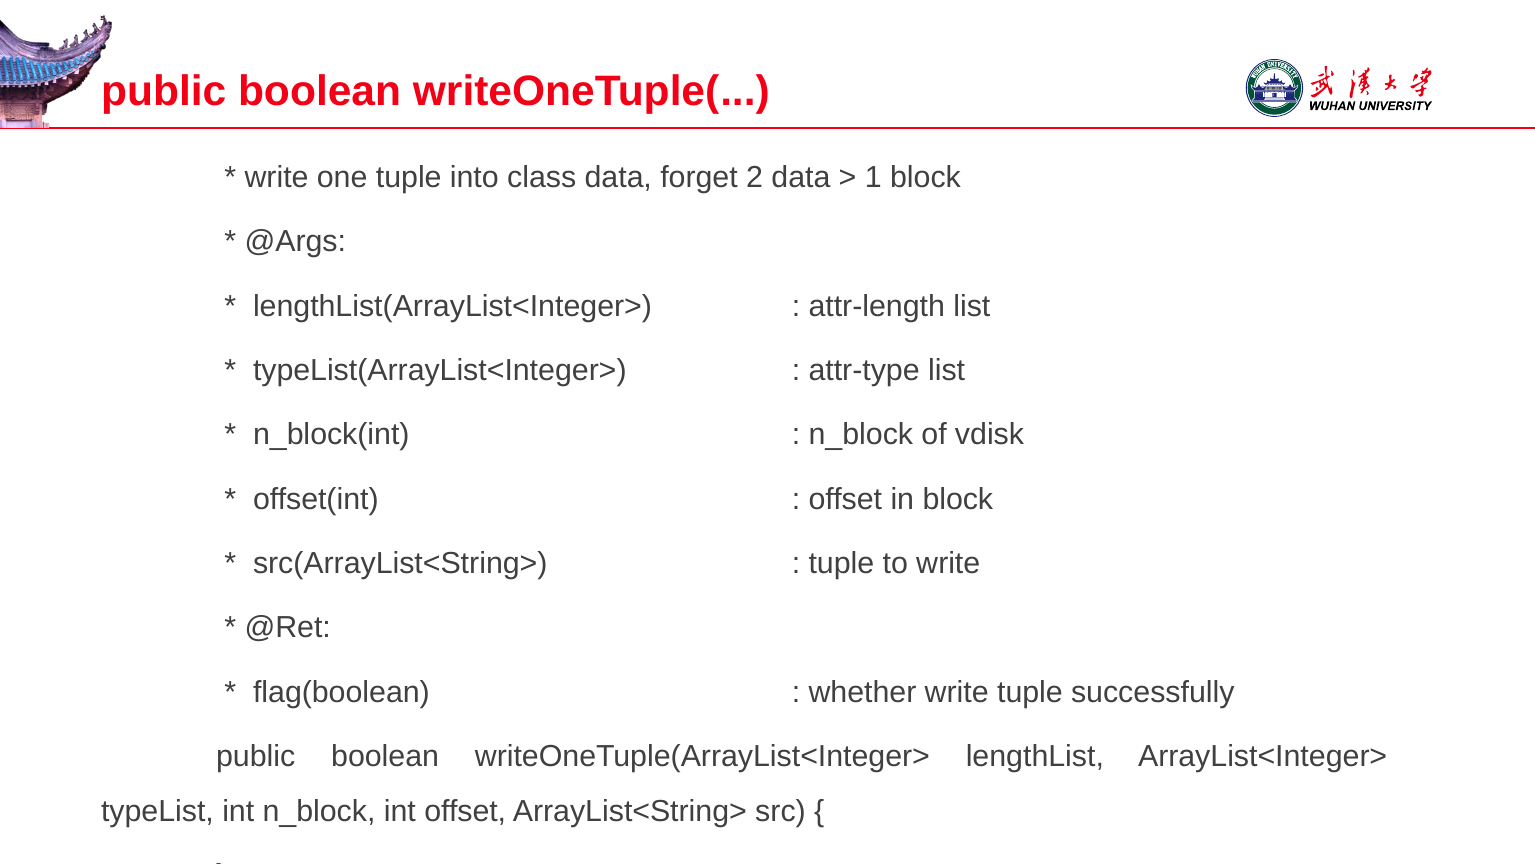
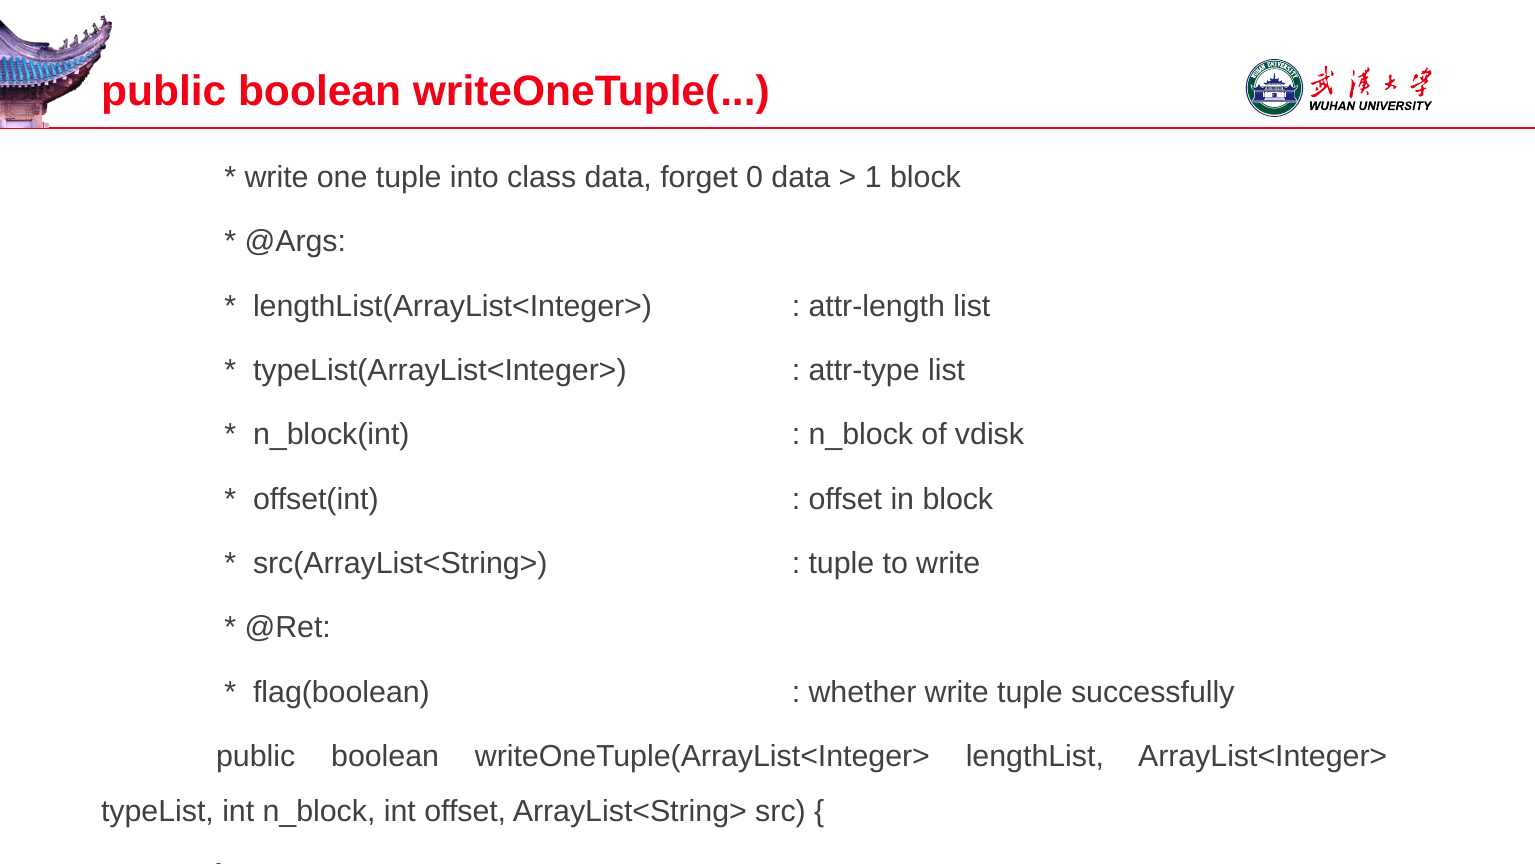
2: 2 -> 0
